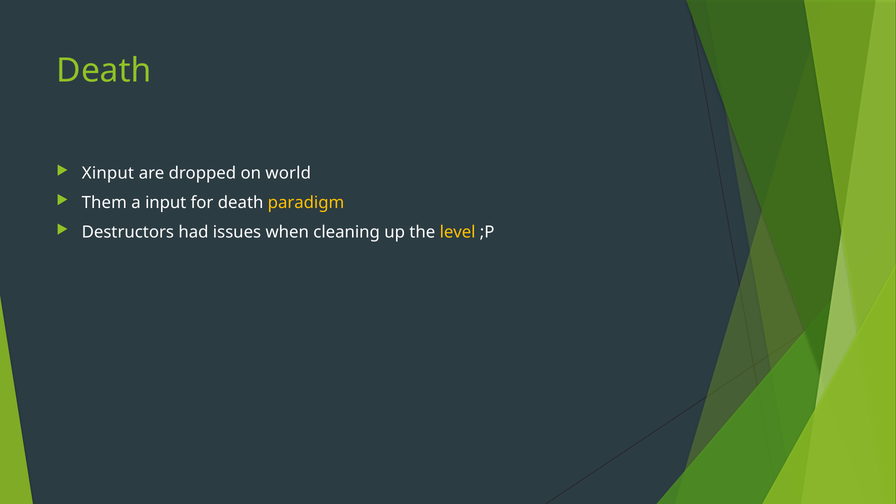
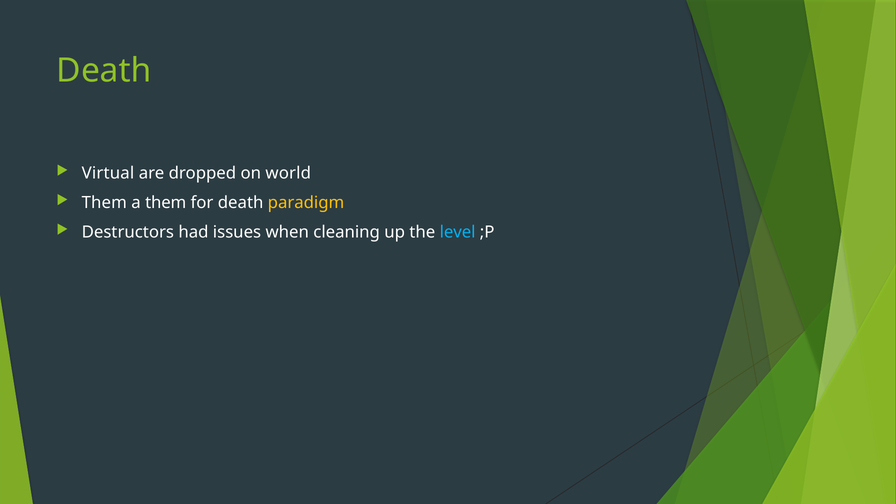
Xinput: Xinput -> Virtual
a input: input -> them
level colour: yellow -> light blue
